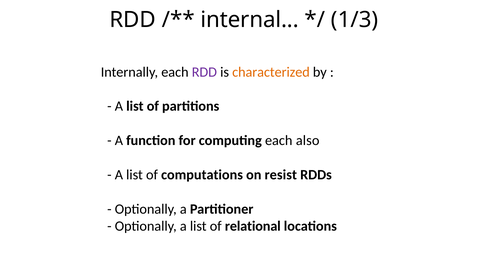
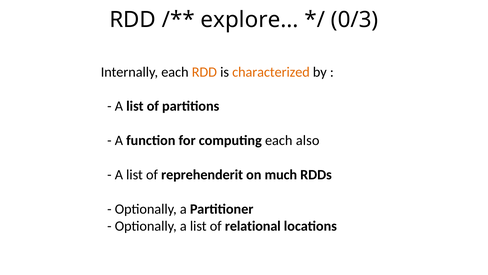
internal: internal -> explore
1/3: 1/3 -> 0/3
RDD at (204, 72) colour: purple -> orange
computations: computations -> reprehenderit
resist: resist -> much
